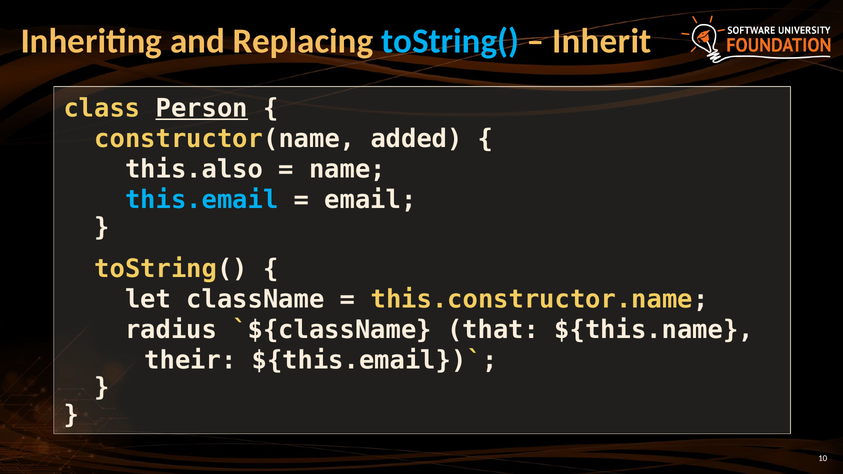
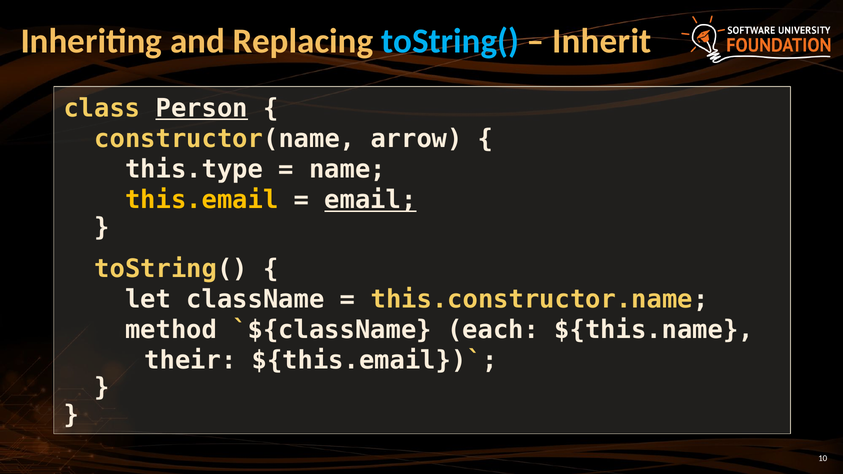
added: added -> arrow
this.also: this.also -> this.type
this.email colour: light blue -> yellow
email underline: none -> present
radius: radius -> method
that: that -> each
